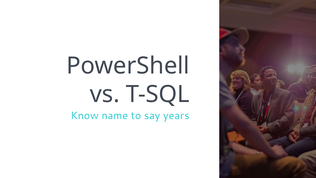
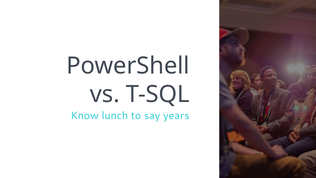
name: name -> lunch
